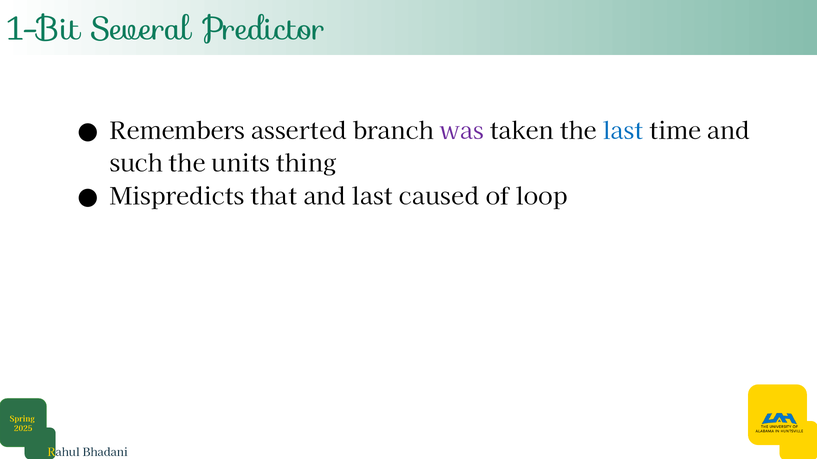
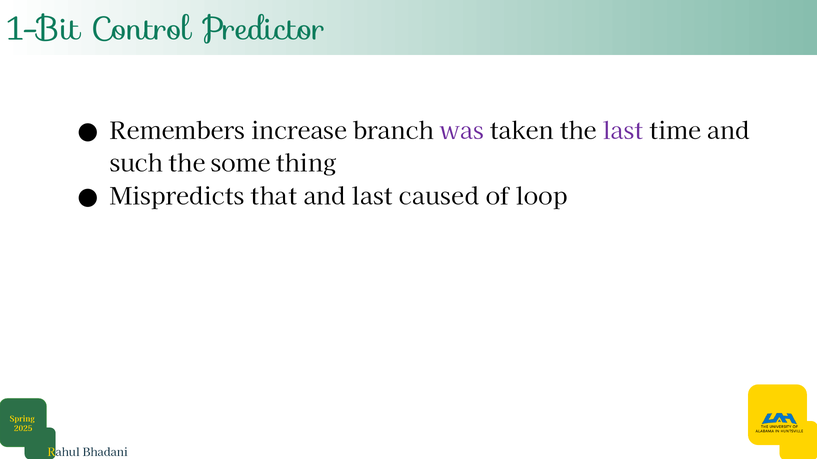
Several: Several -> Control
asserted: asserted -> increase
last at (623, 131) colour: blue -> purple
units: units -> some
